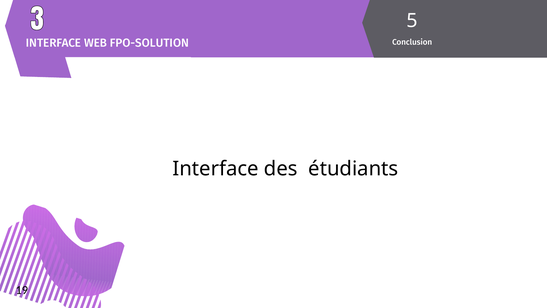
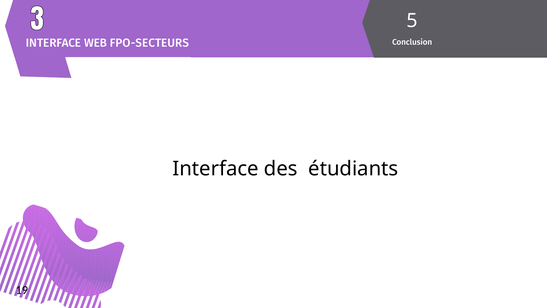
FPO-SOLUTION: FPO-SOLUTION -> FPO-SECTEURS
